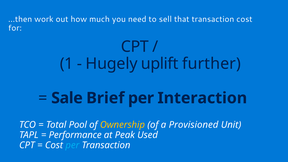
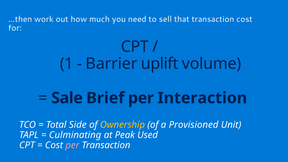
Hugely: Hugely -> Barrier
further: further -> volume
Pool: Pool -> Side
Performance: Performance -> Culminating
per at (72, 145) colour: light blue -> pink
